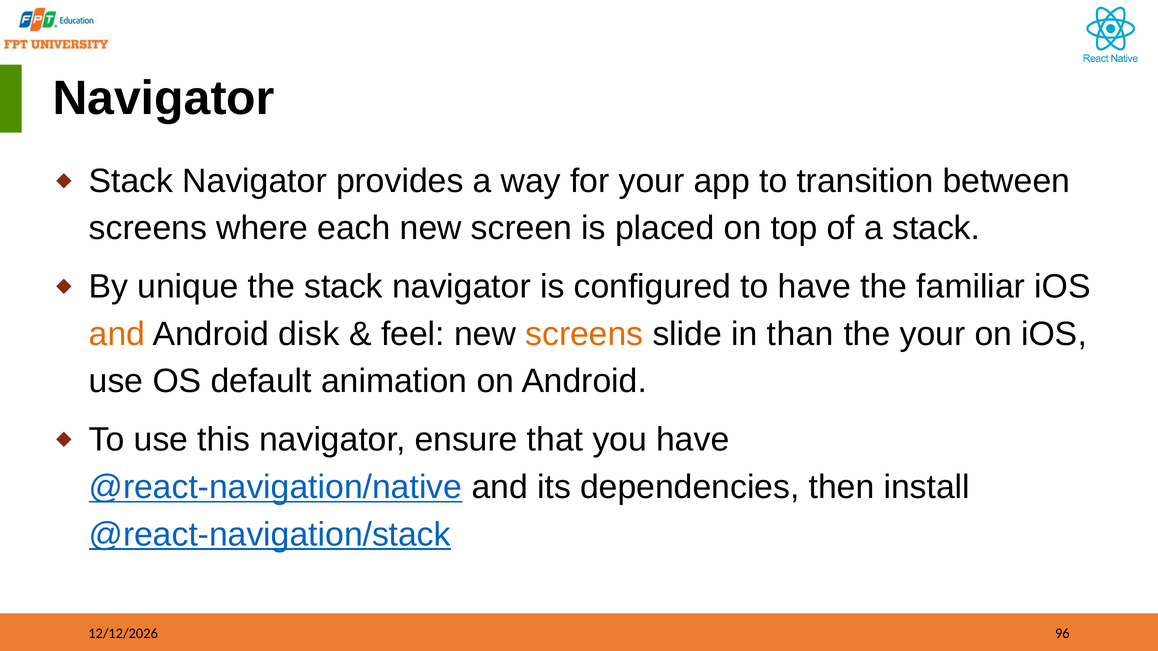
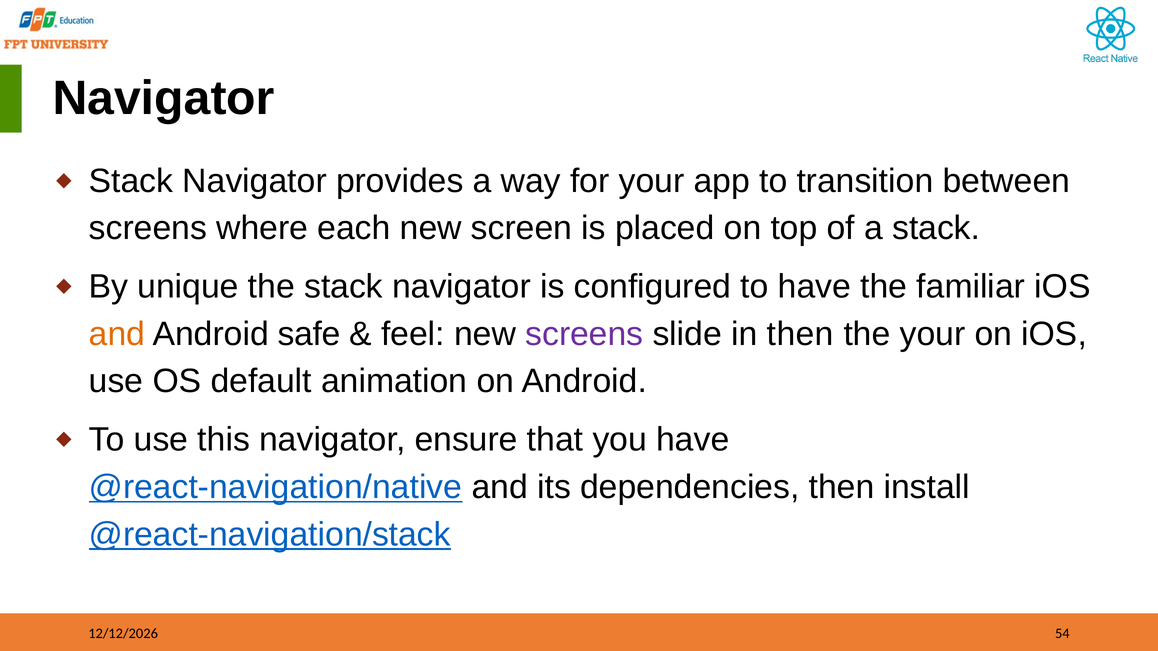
disk: disk -> safe
screens at (584, 334) colour: orange -> purple
in than: than -> then
96: 96 -> 54
